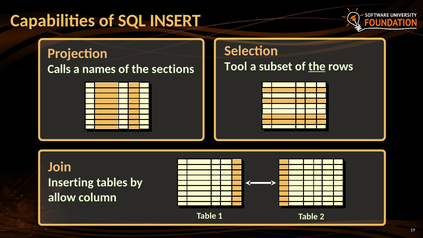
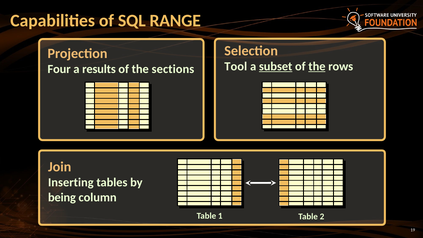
INSERT: INSERT -> RANGE
subset underline: none -> present
Calls: Calls -> Four
names: names -> results
allow: allow -> being
